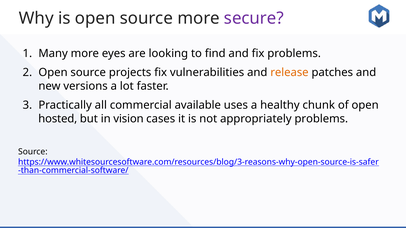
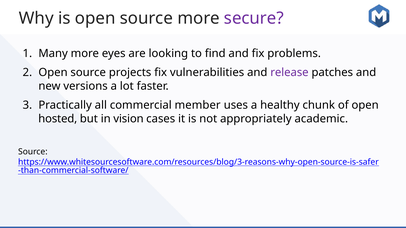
release colour: orange -> purple
available: available -> member
appropriately problems: problems -> academic
